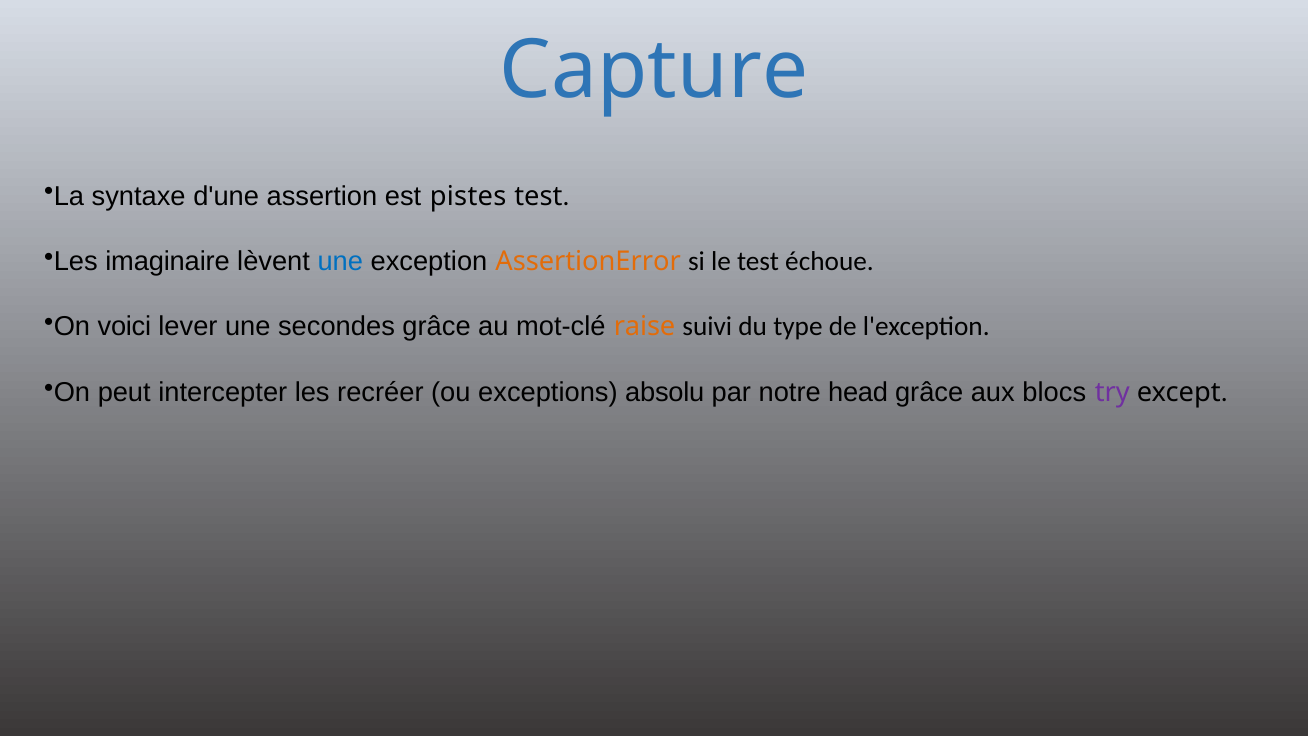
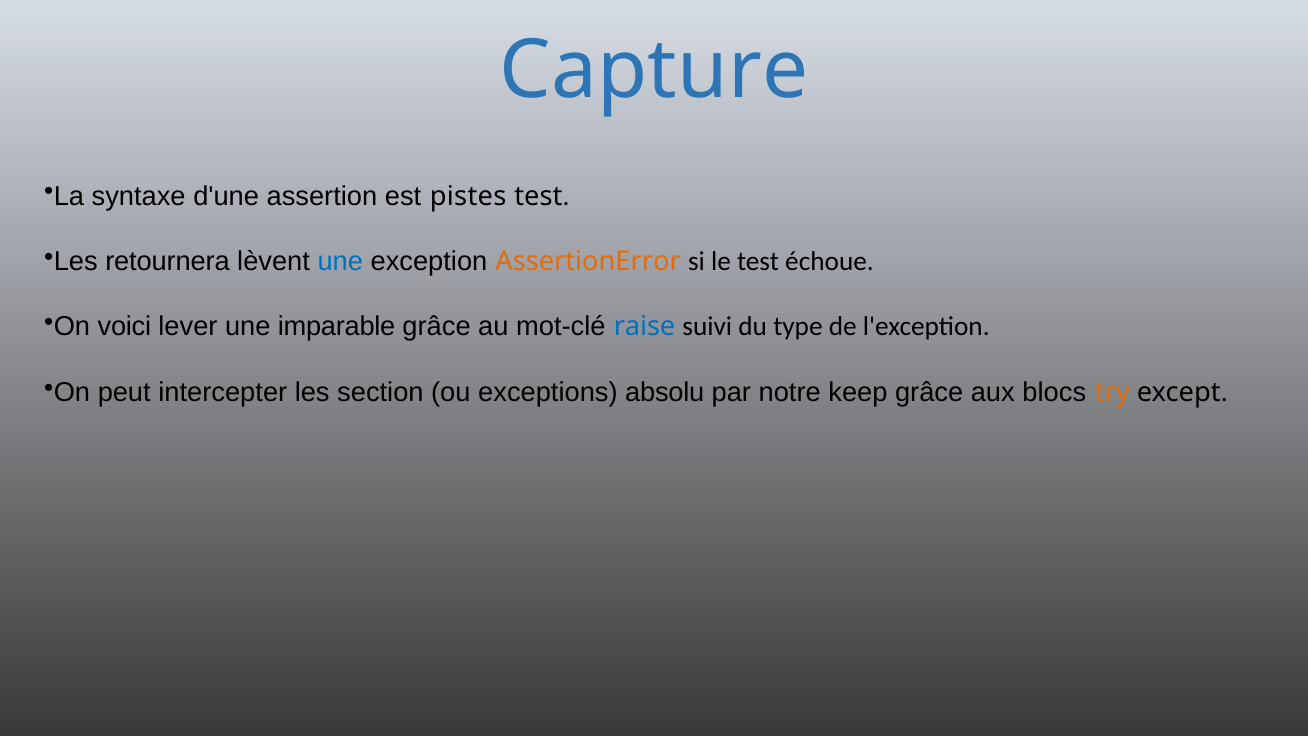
imaginaire: imaginaire -> retournera
secondes: secondes -> imparable
raise colour: orange -> blue
recréer: recréer -> section
head: head -> keep
try colour: purple -> orange
